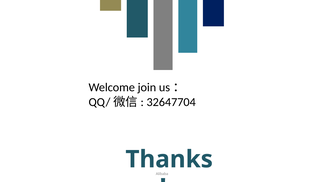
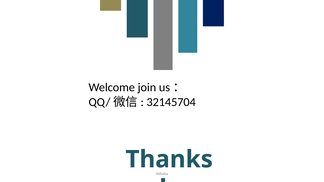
32647704: 32647704 -> 32145704
